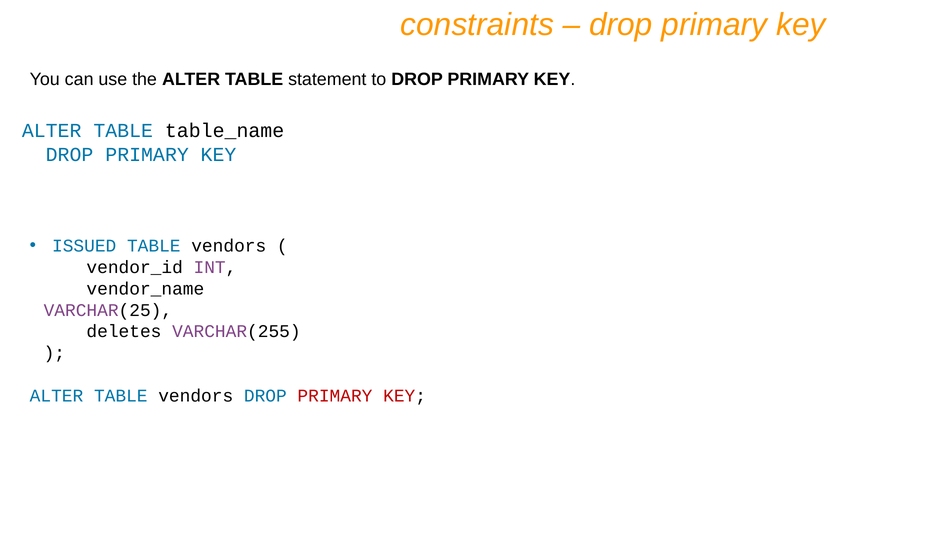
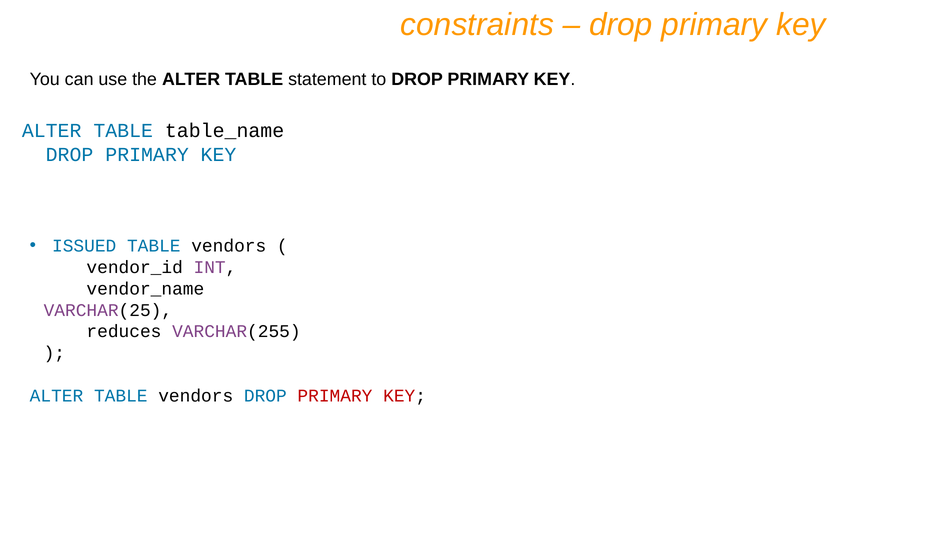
deletes: deletes -> reduces
